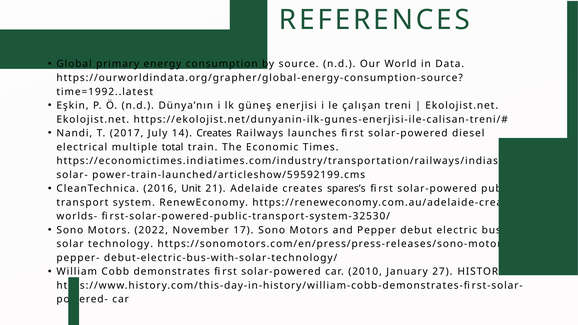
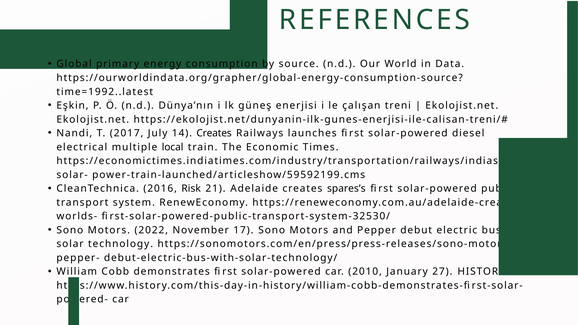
total: total -> local
Unit: Unit -> Risk
